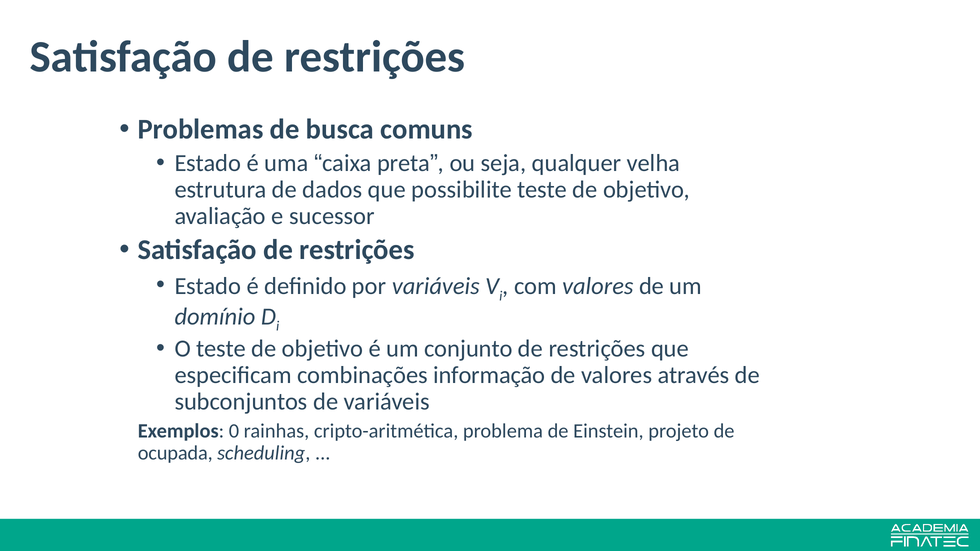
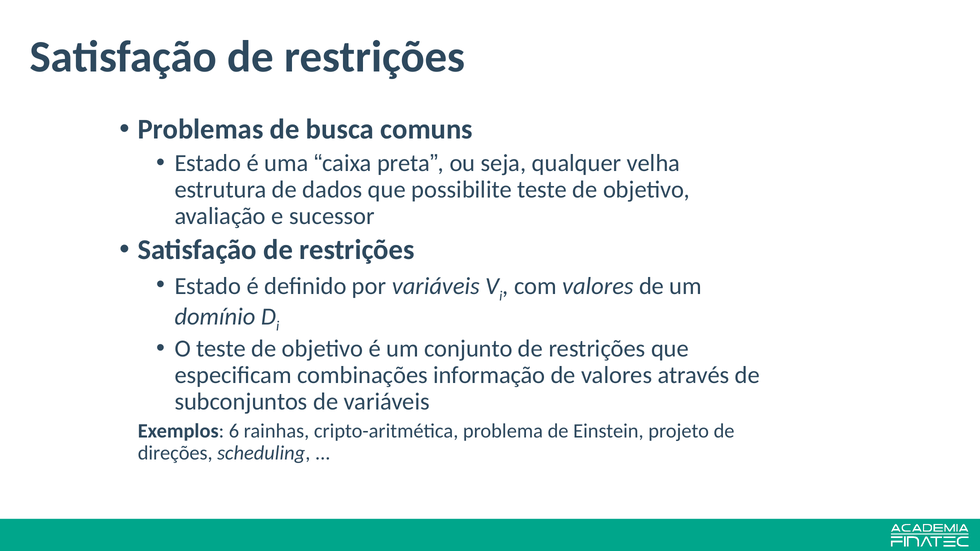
0: 0 -> 6
ocupada: ocupada -> direções
